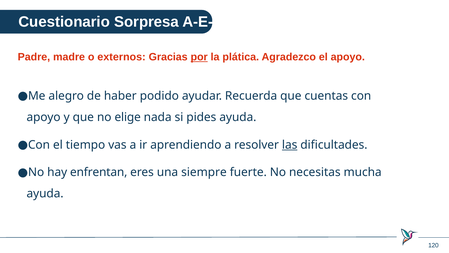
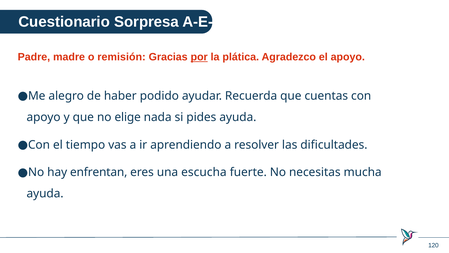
externos: externos -> remisión
las underline: present -> none
siempre: siempre -> escucha
